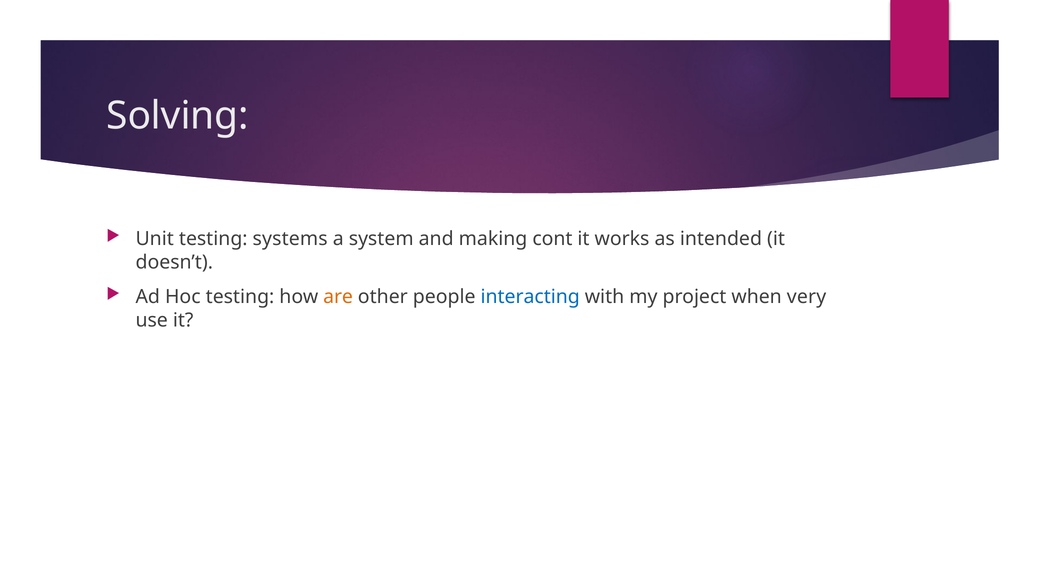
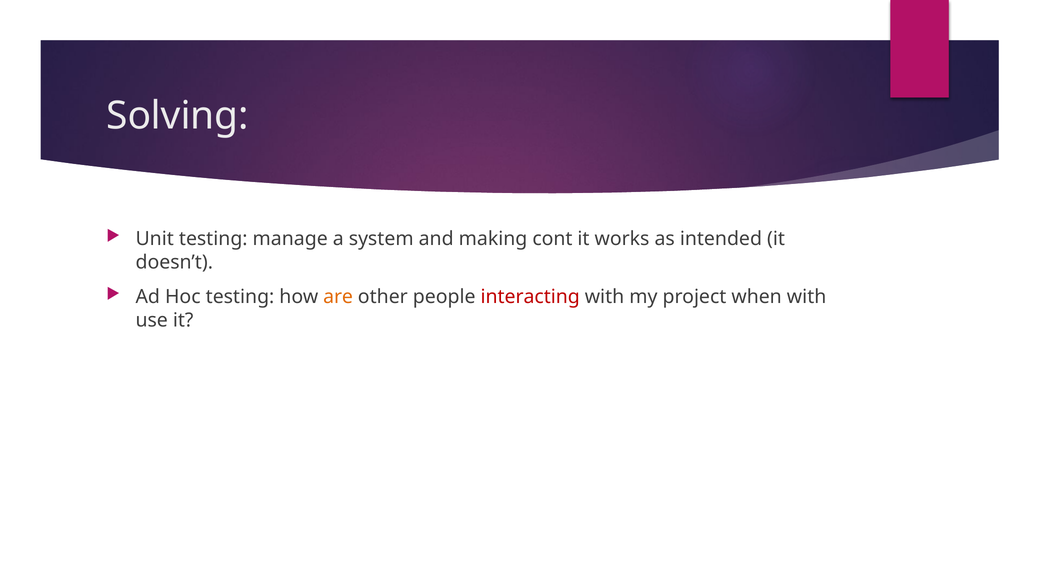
systems: systems -> manage
interacting colour: blue -> red
when very: very -> with
